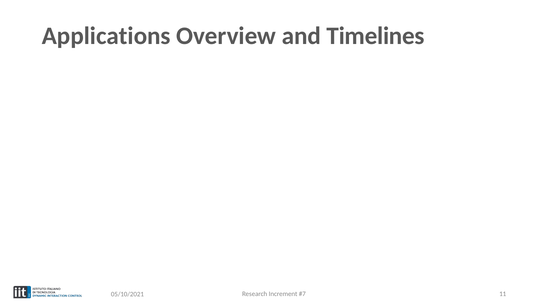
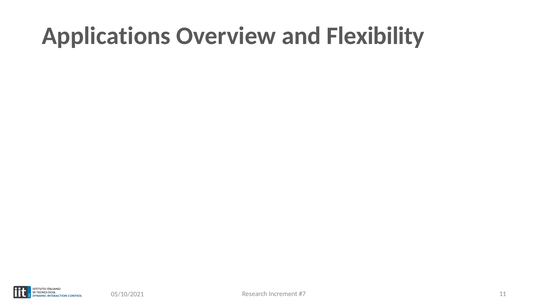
Timelines: Timelines -> Flexibility
